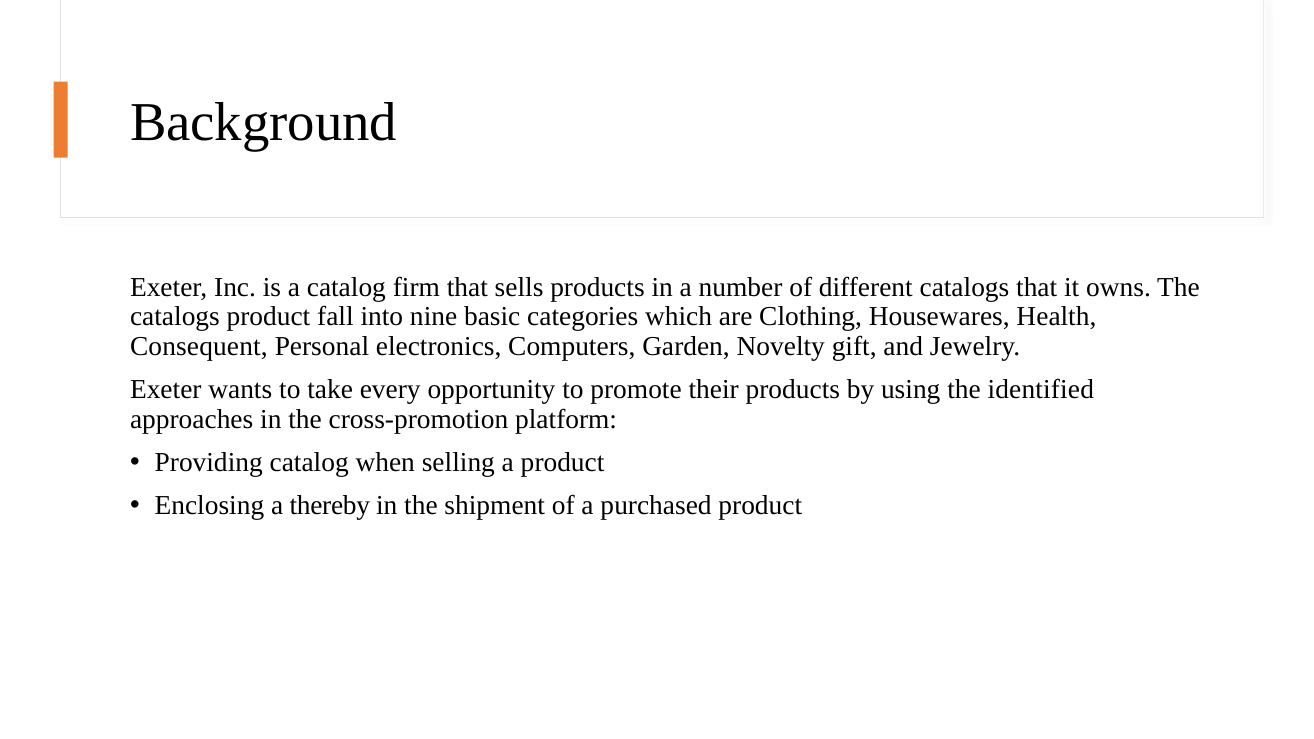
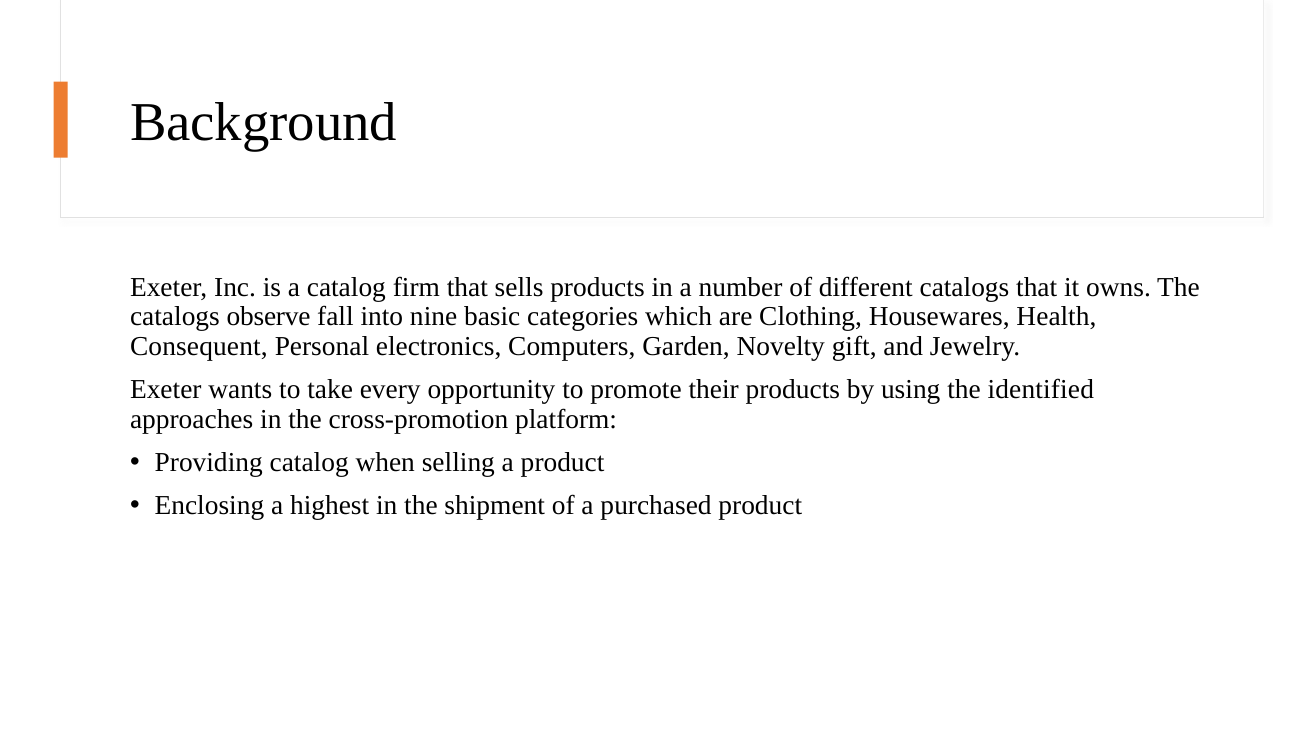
catalogs product: product -> observe
thereby: thereby -> highest
